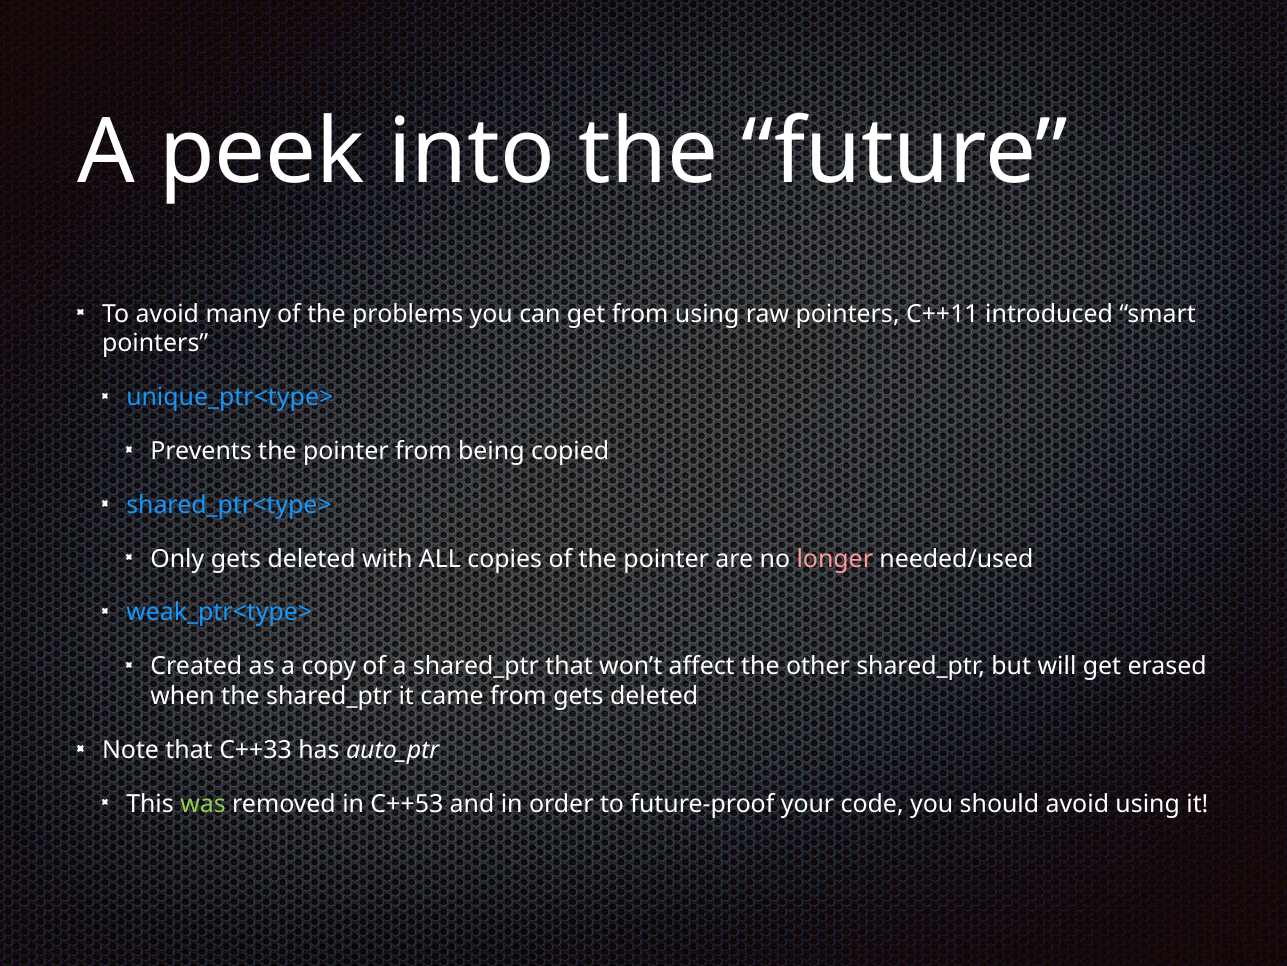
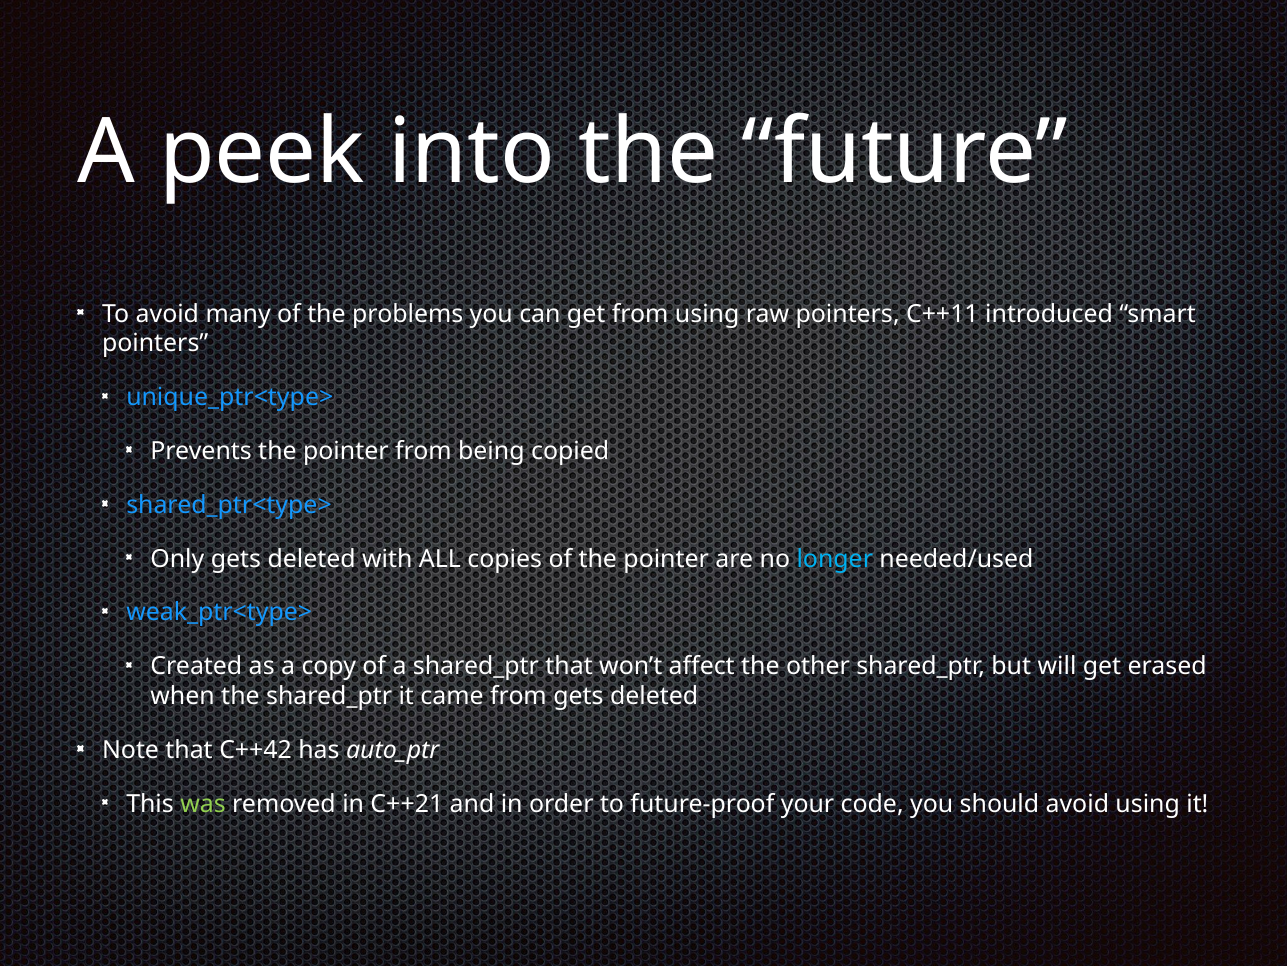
longer colour: pink -> light blue
C++33: C++33 -> C++42
C++53: C++53 -> C++21
